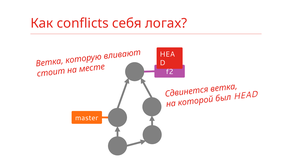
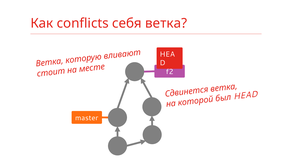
логах: логах -> ветка
